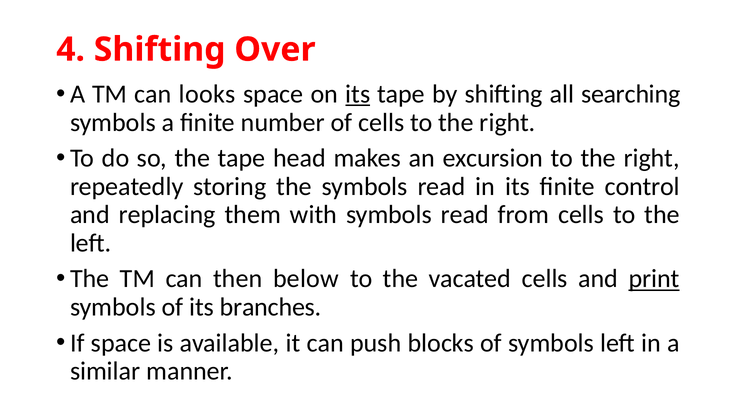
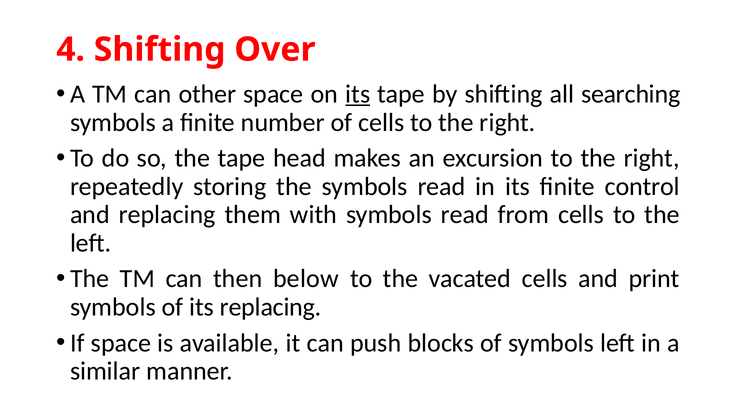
looks: looks -> other
print underline: present -> none
its branches: branches -> replacing
